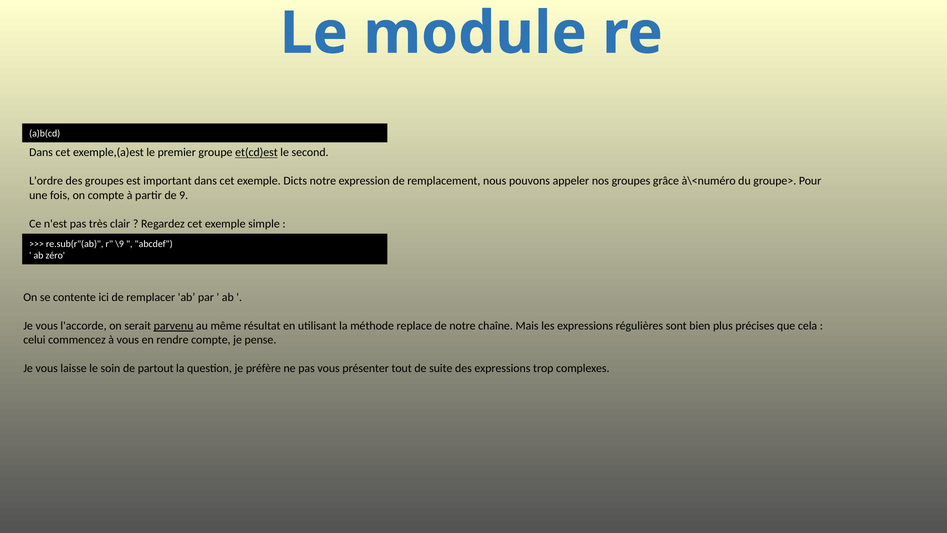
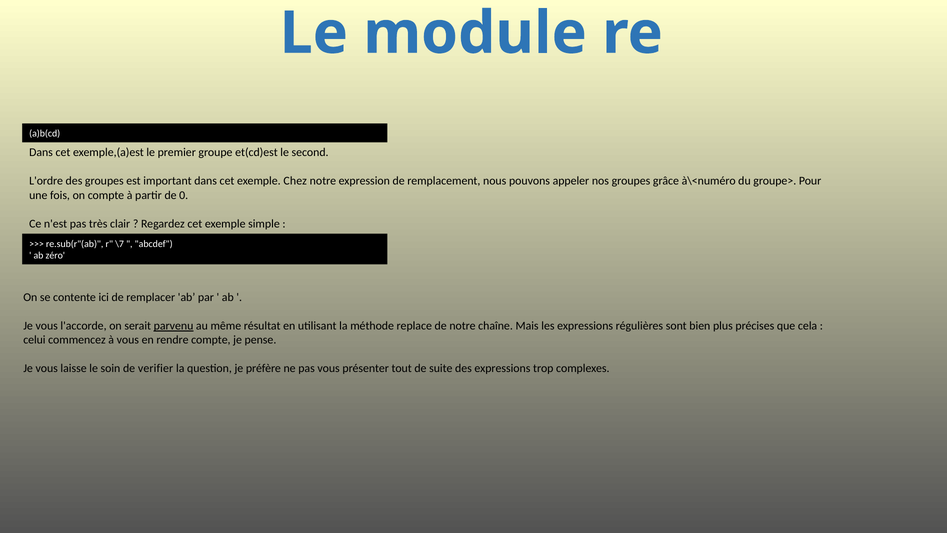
et(cd)est underline: present -> none
Dicts: Dicts -> Chez
9: 9 -> 0
\9: \9 -> \7
partout: partout -> verifier
